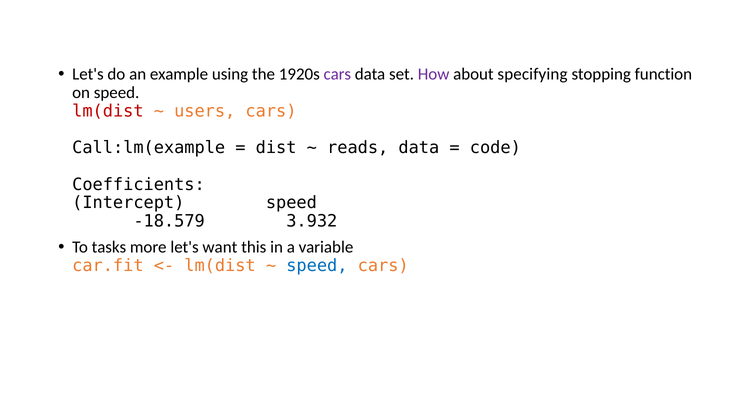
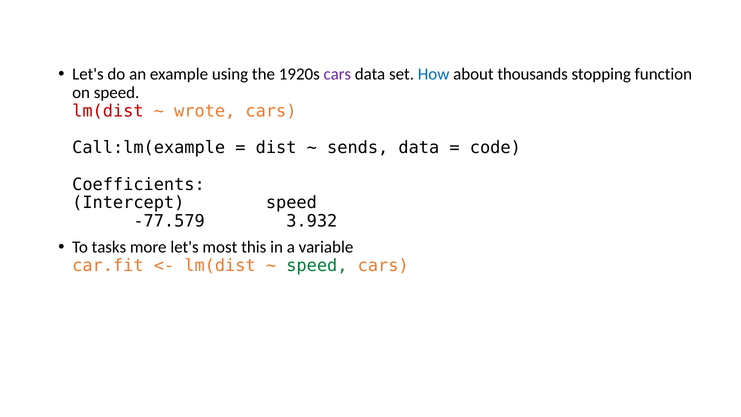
How colour: purple -> blue
specifying: specifying -> thousands
users: users -> wrote
reads: reads -> sends
-18.579: -18.579 -> -77.579
want: want -> most
speed at (317, 265) colour: blue -> green
